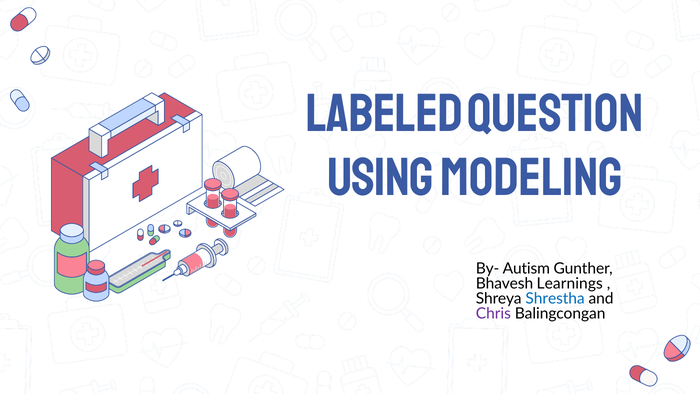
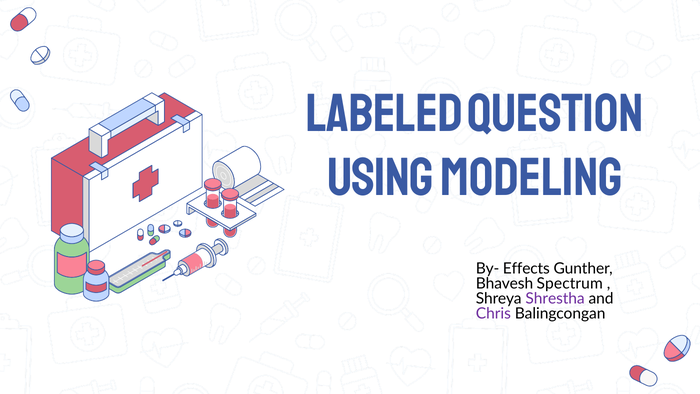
Autism: Autism -> Effects
Learnings: Learnings -> Spectrum
Shrestha colour: blue -> purple
